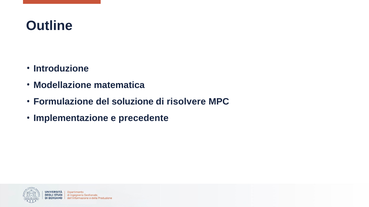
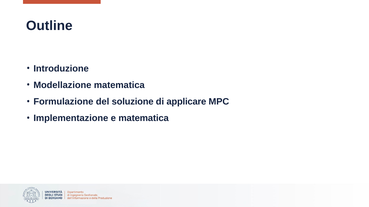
risolvere: risolvere -> applicare
e precedente: precedente -> matematica
